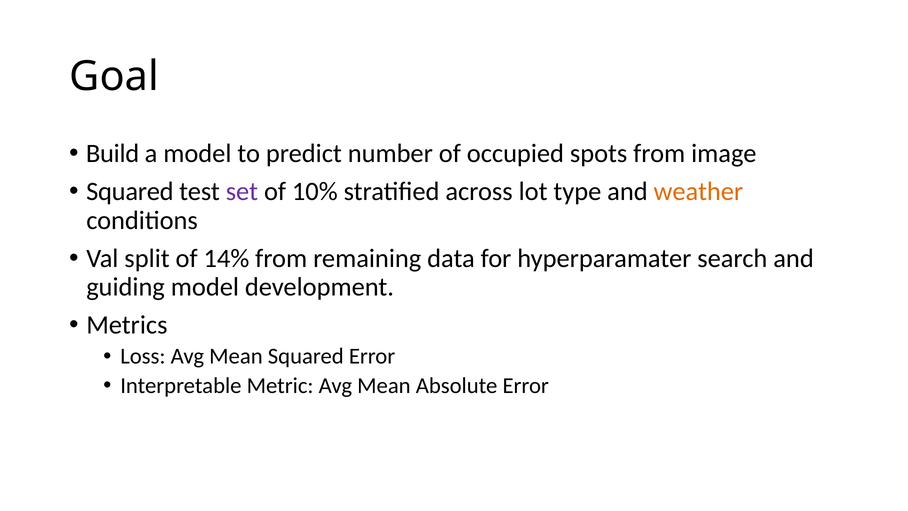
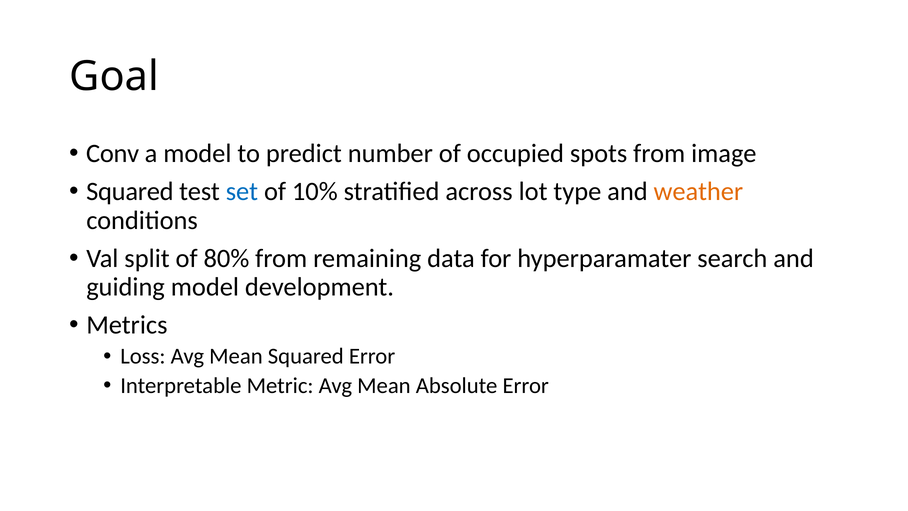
Build: Build -> Conv
set colour: purple -> blue
14%: 14% -> 80%
